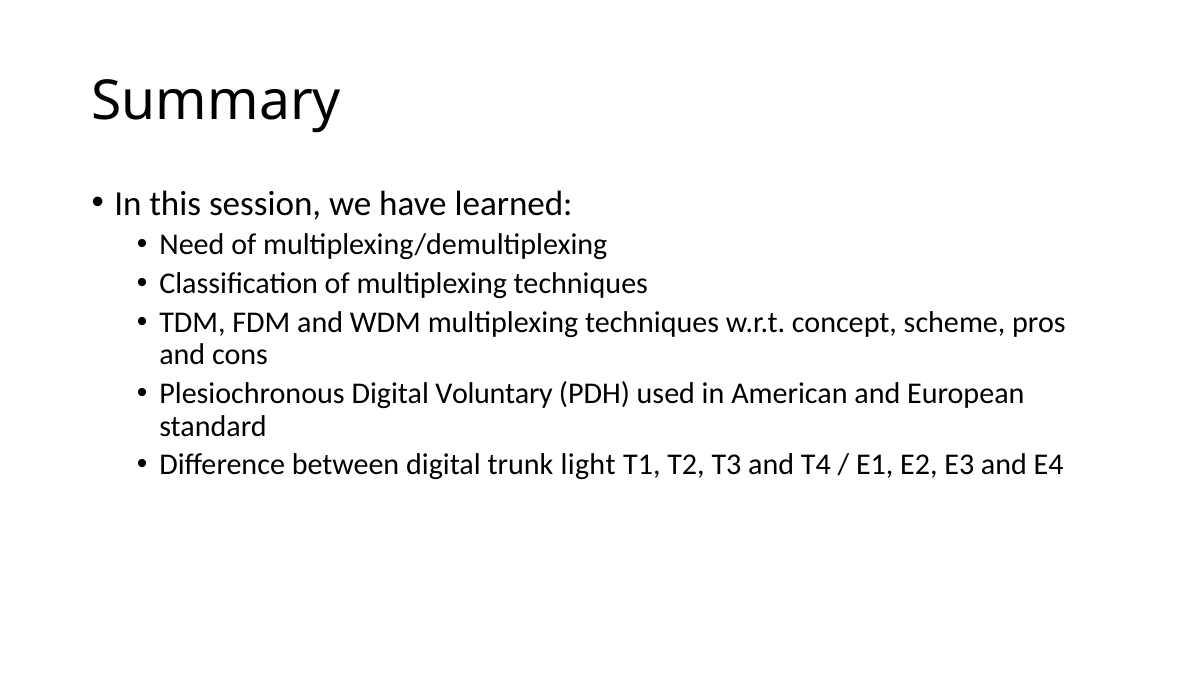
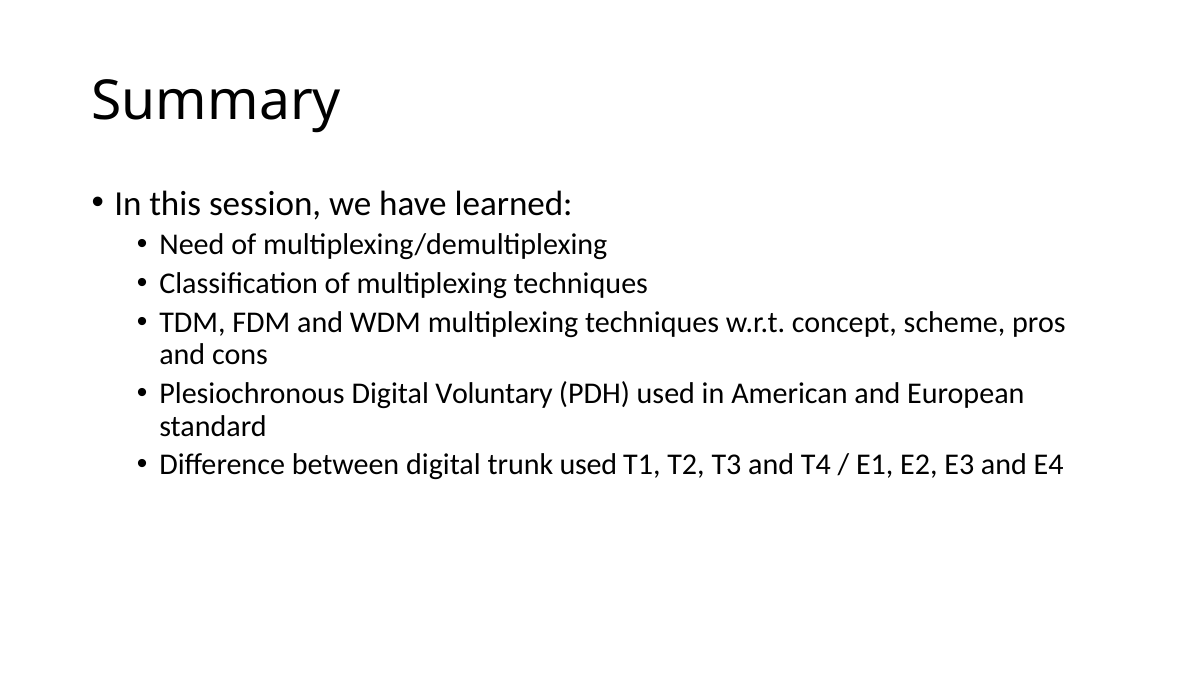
trunk light: light -> used
